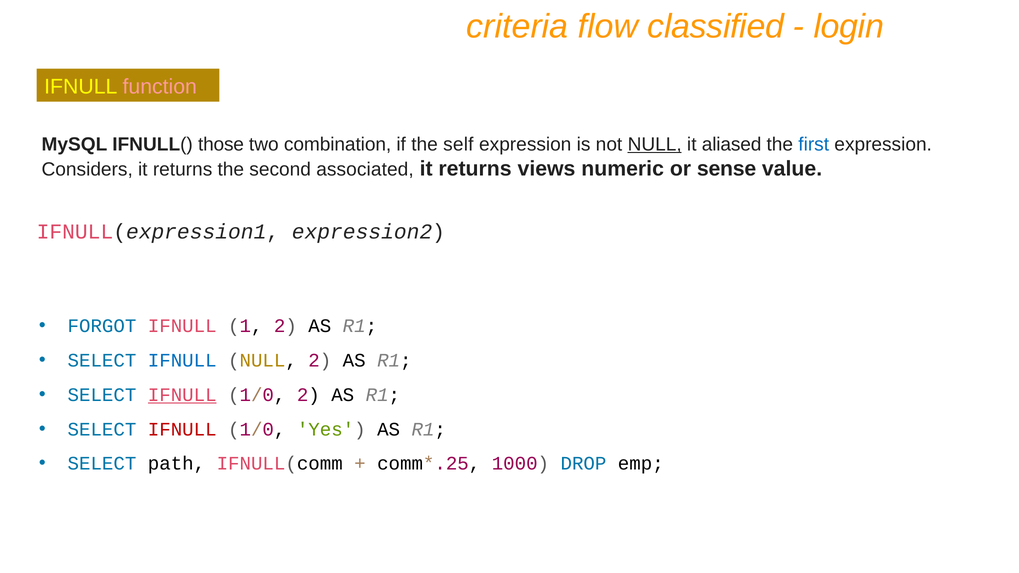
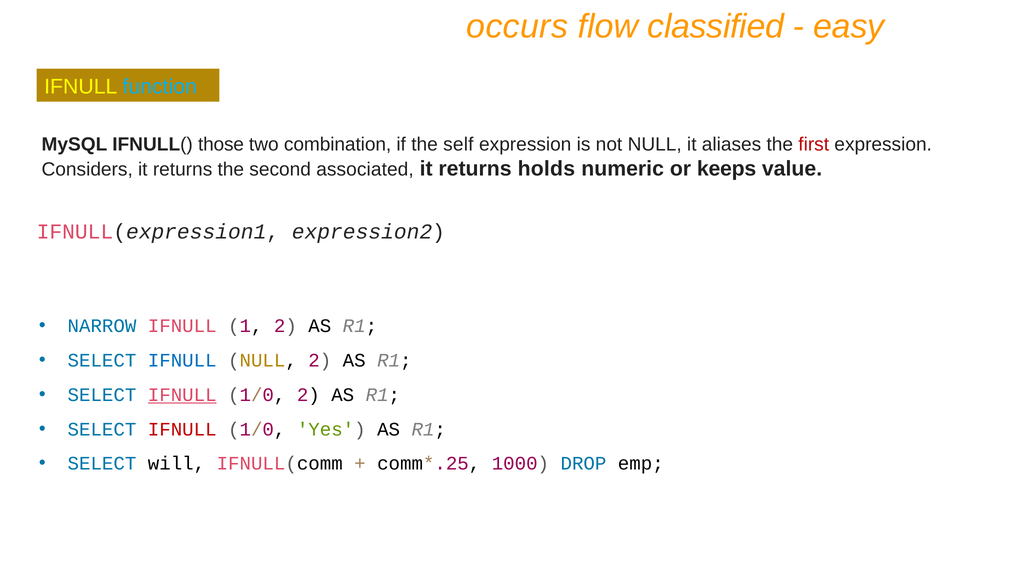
criteria: criteria -> occurs
login: login -> easy
function colour: pink -> light blue
NULL at (655, 144) underline: present -> none
aliased: aliased -> aliases
first colour: blue -> red
views: views -> holds
sense: sense -> keeps
FORGOT: FORGOT -> NARROW
path: path -> will
